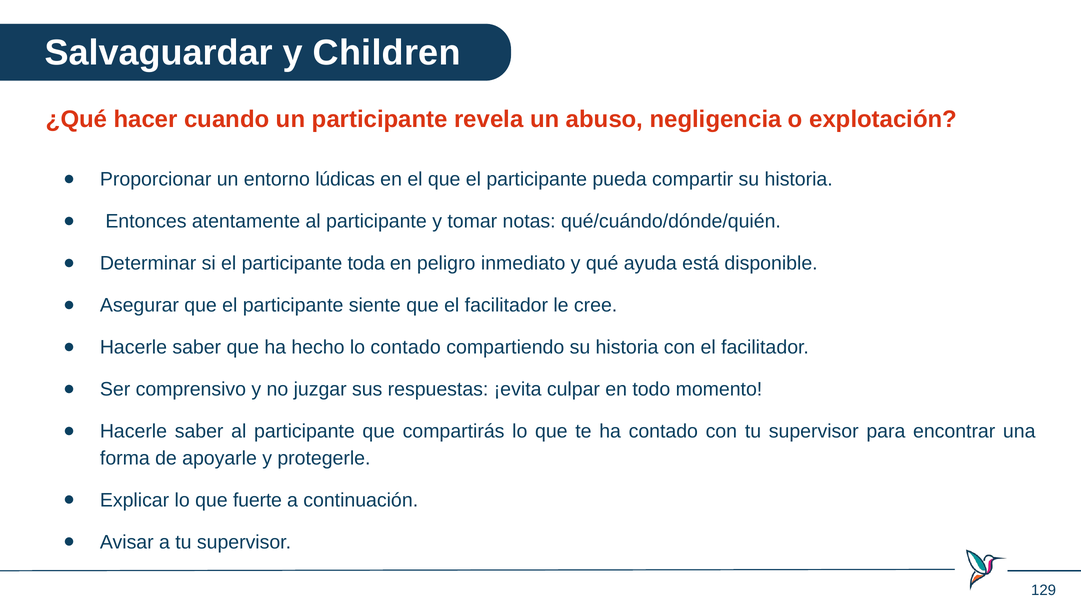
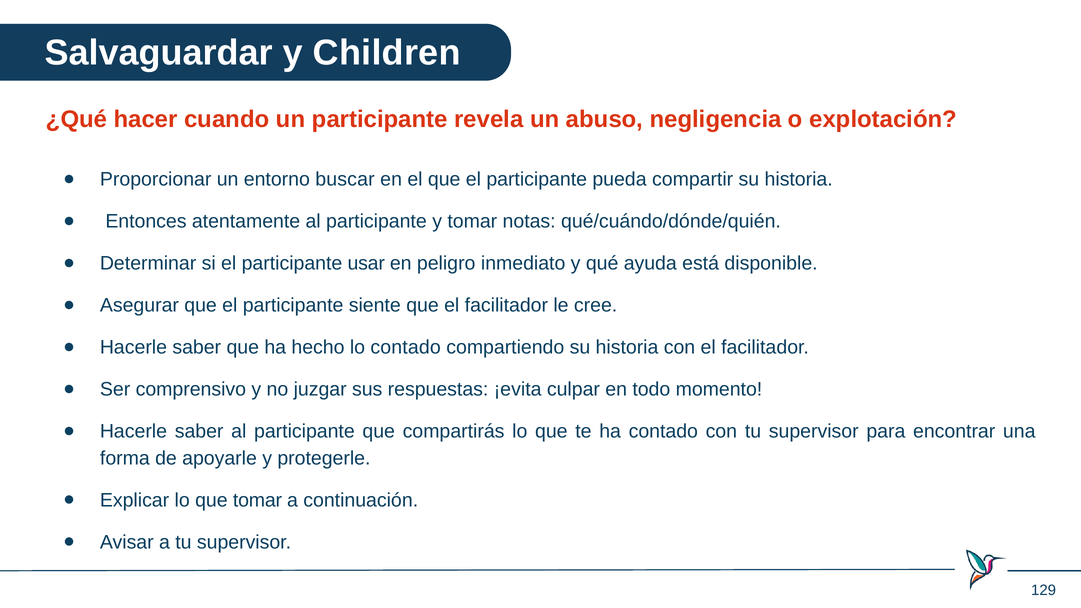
lúdicas: lúdicas -> buscar
toda: toda -> usar
que fuerte: fuerte -> tomar
